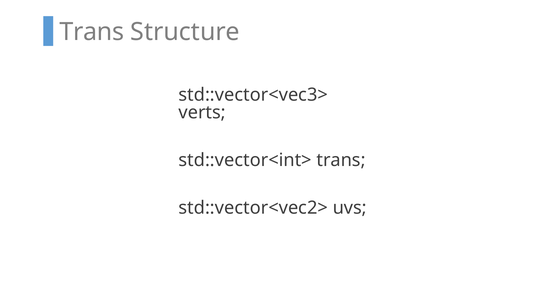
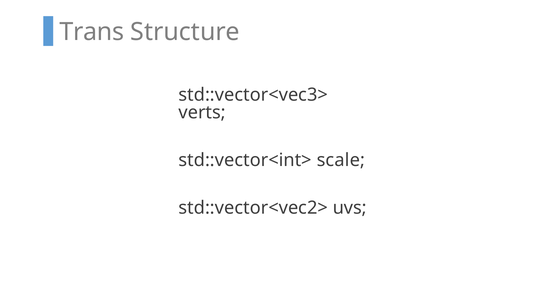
std::vector<int> trans: trans -> scale
